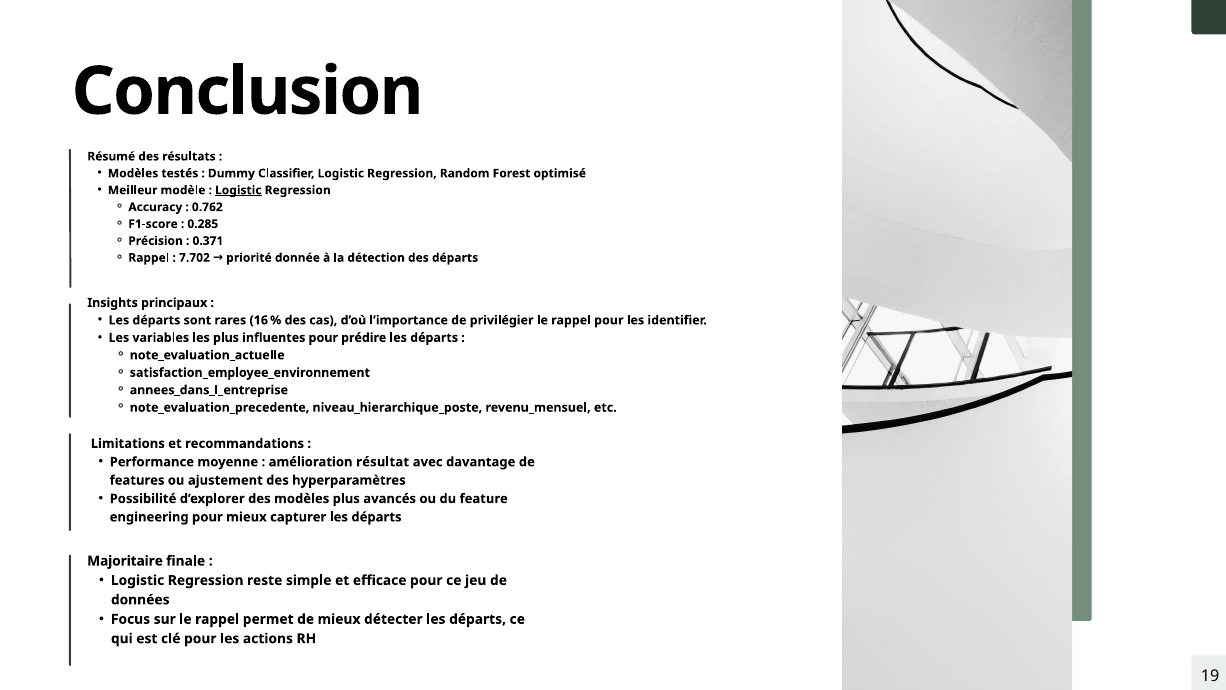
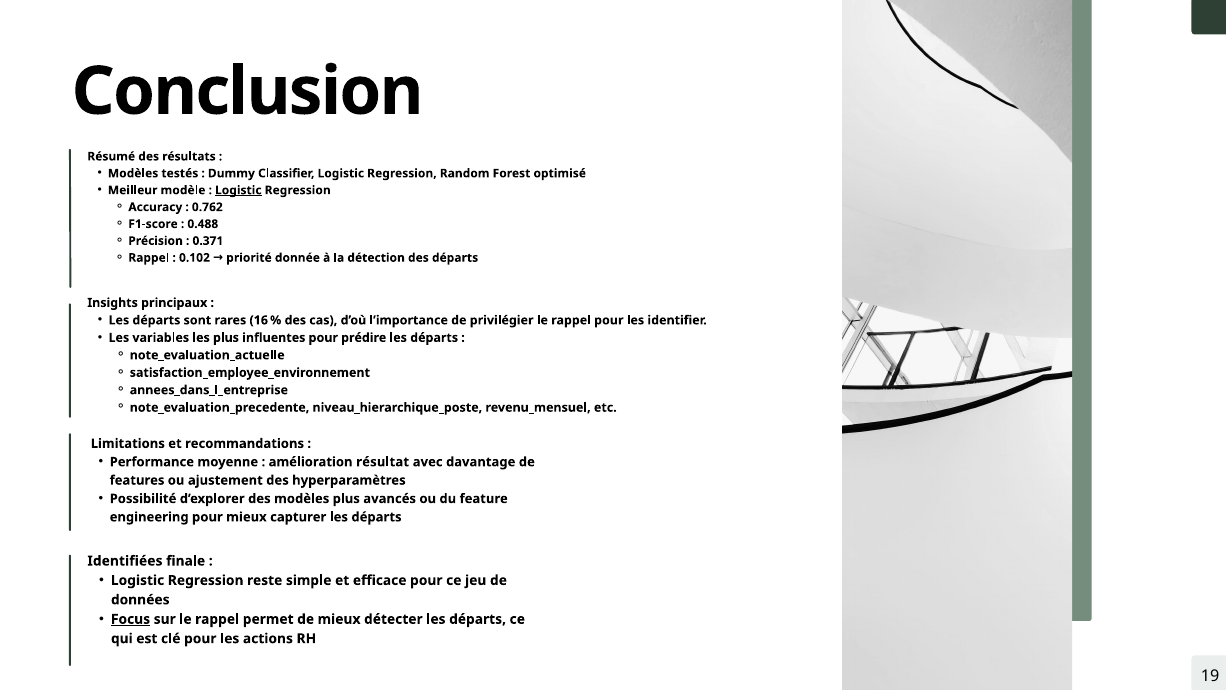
0.285: 0.285 -> 0.488
7.702: 7.702 -> 0.102
Majoritaire: Majoritaire -> Identifiées
Focus underline: none -> present
